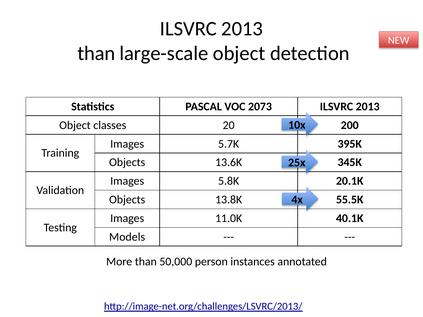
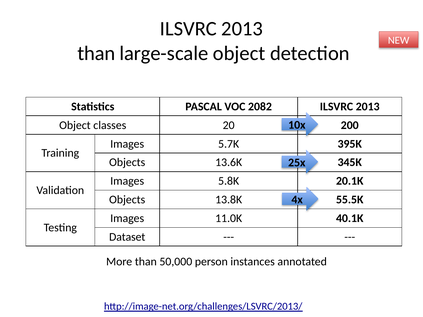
2073: 2073 -> 2082
Models: Models -> Dataset
